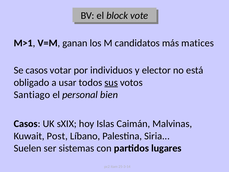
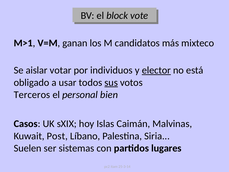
matices: matices -> mixteco
Se casos: casos -> aislar
elector underline: none -> present
Santiago: Santiago -> Terceros
